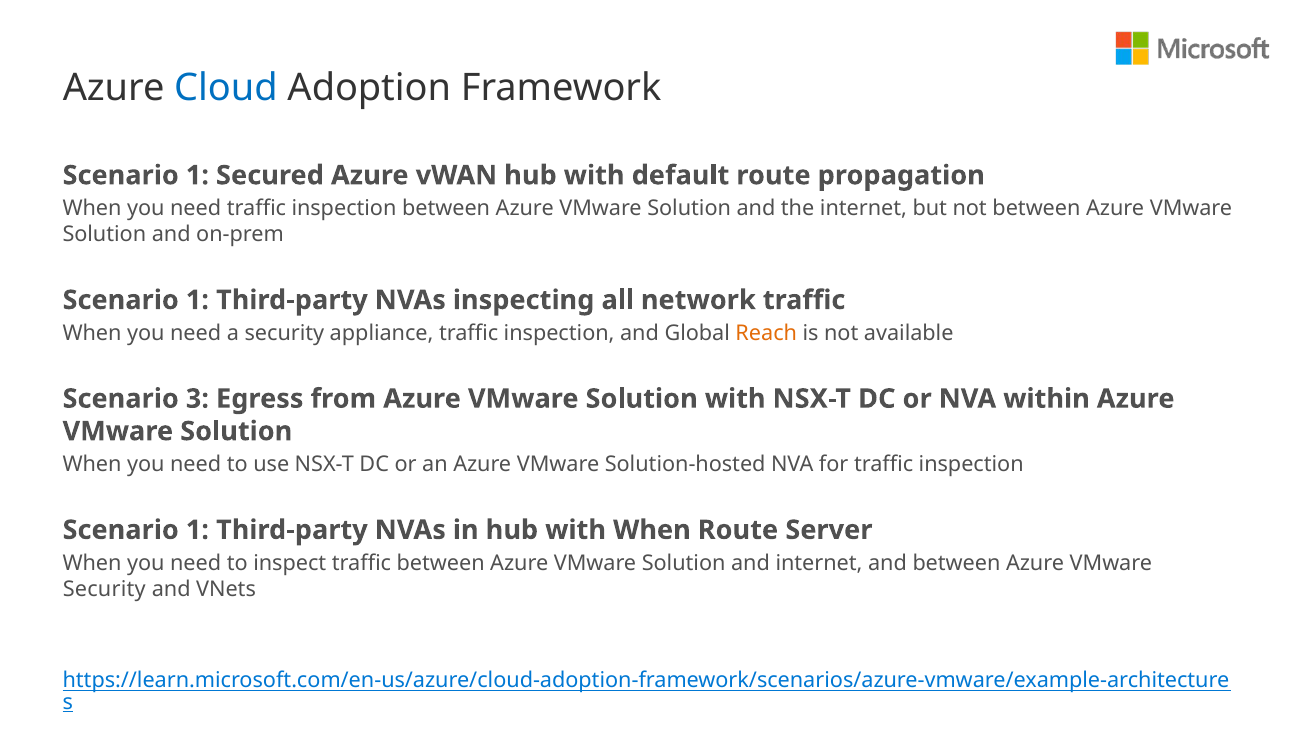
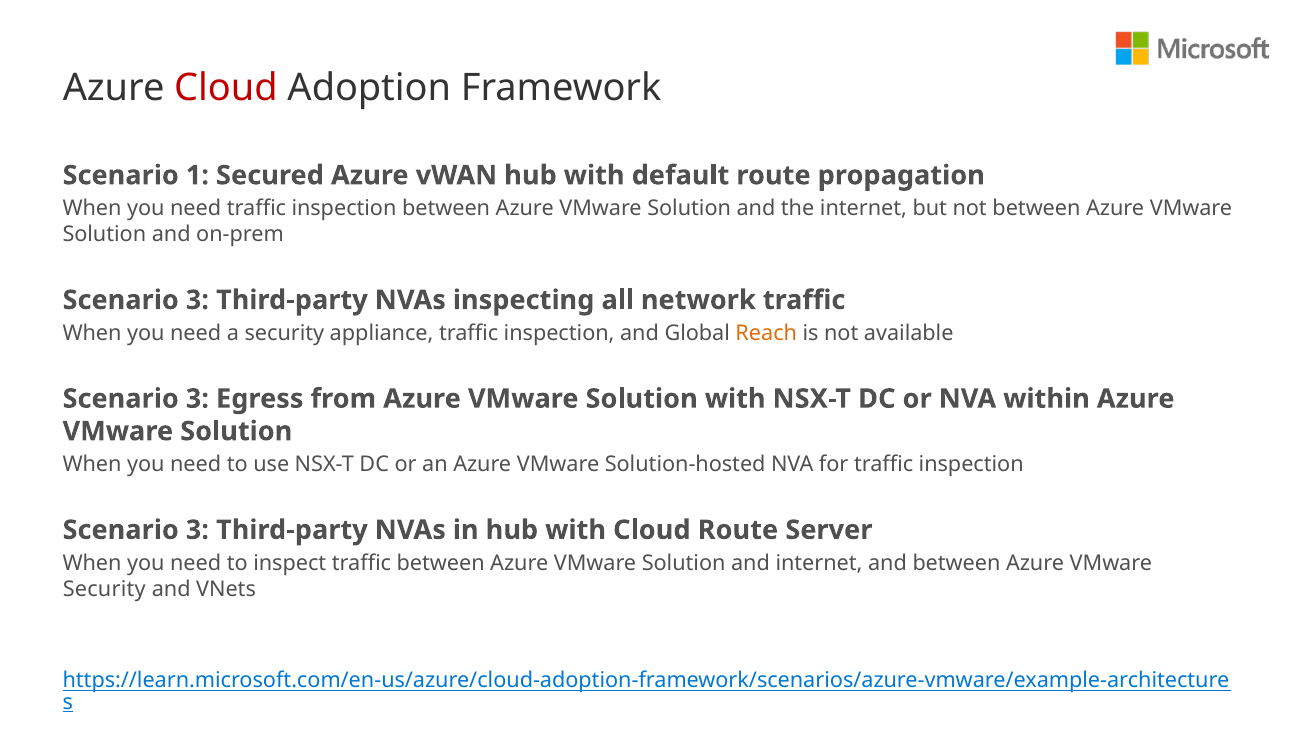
Cloud at (226, 88) colour: blue -> red
1 at (197, 300): 1 -> 3
1 at (197, 530): 1 -> 3
with When: When -> Cloud
